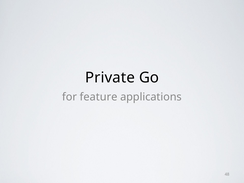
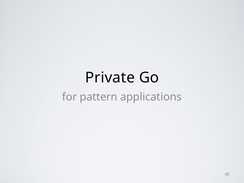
feature: feature -> pattern
